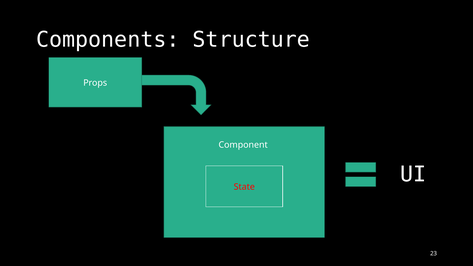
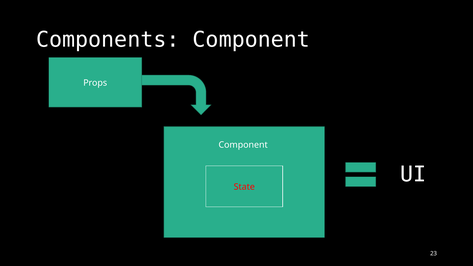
Components Structure: Structure -> Component
